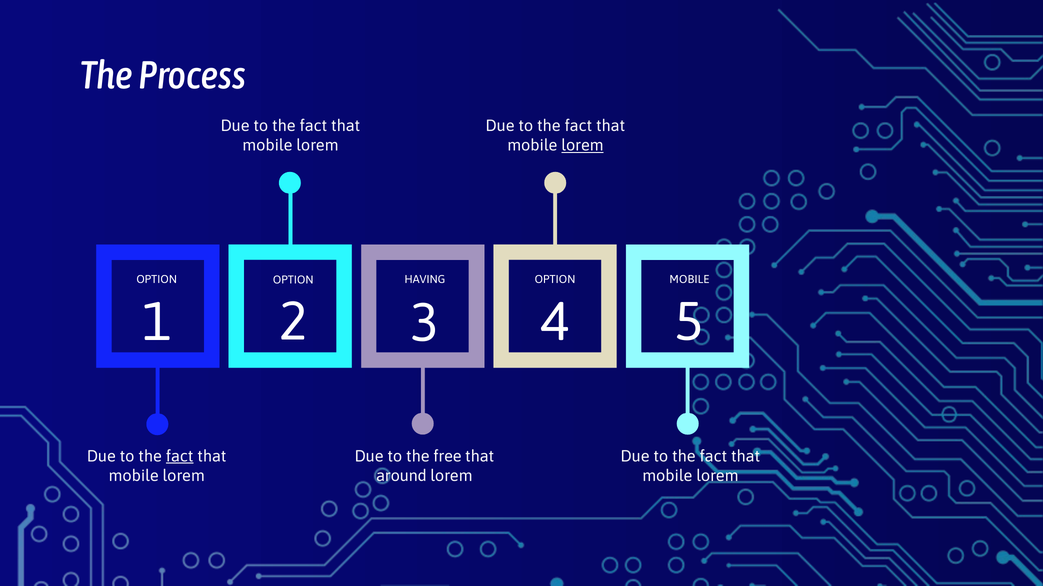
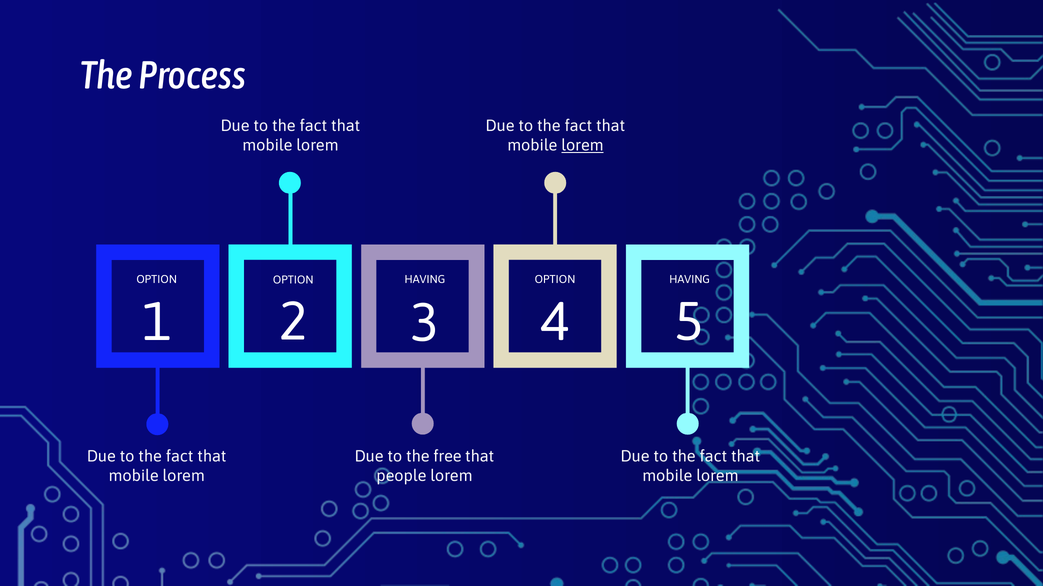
MOBILE at (689, 280): MOBILE -> HAVING
fact at (180, 457) underline: present -> none
around: around -> people
